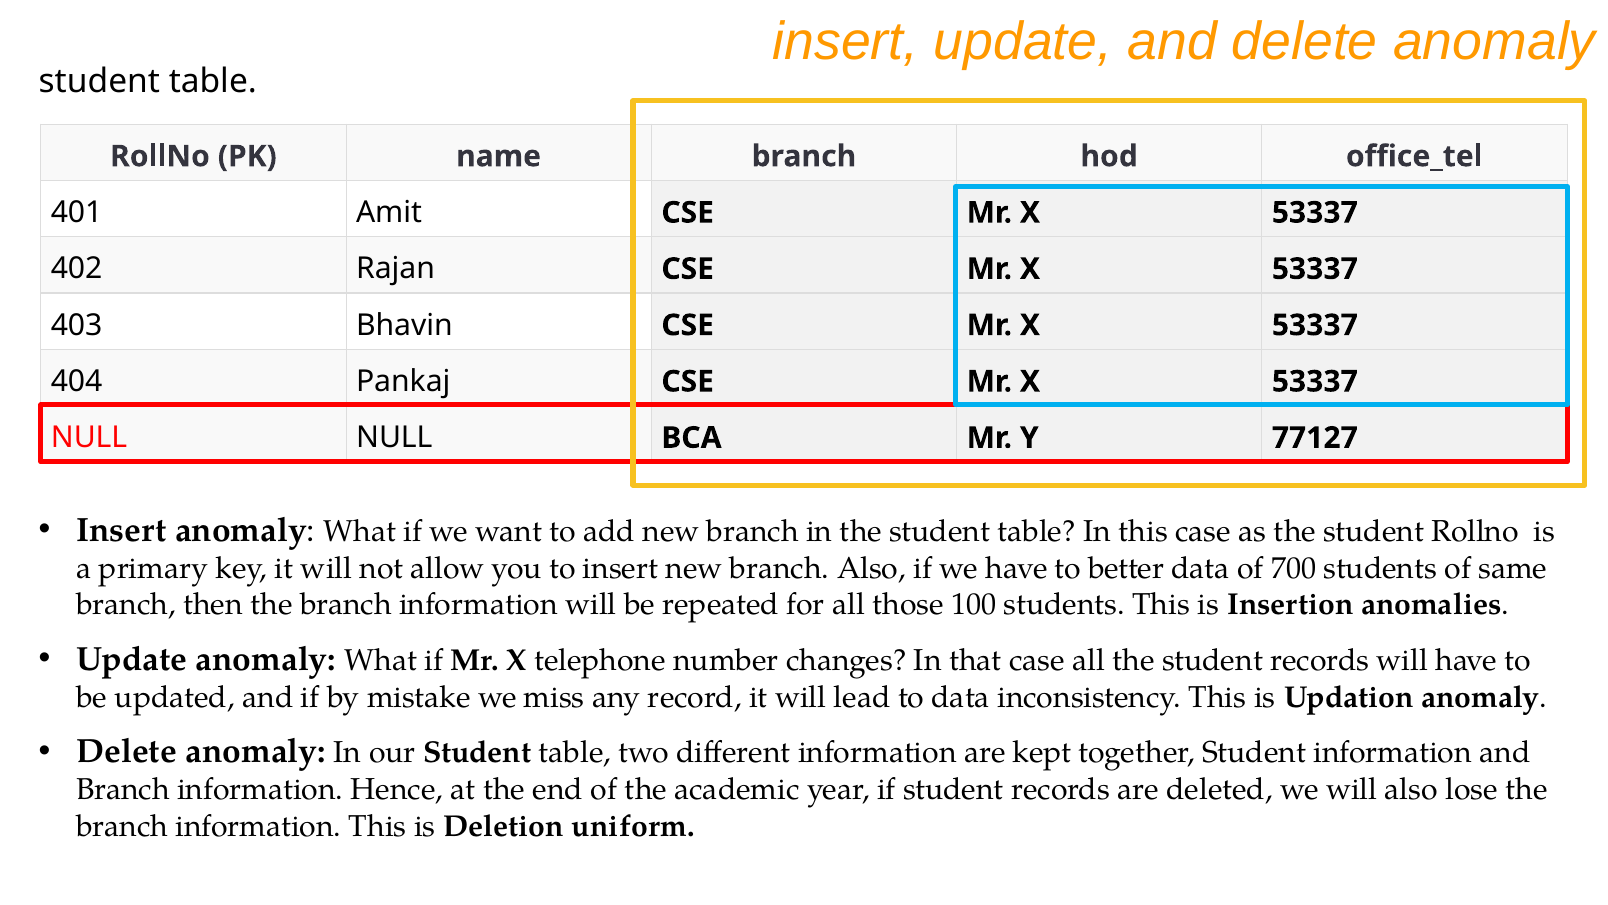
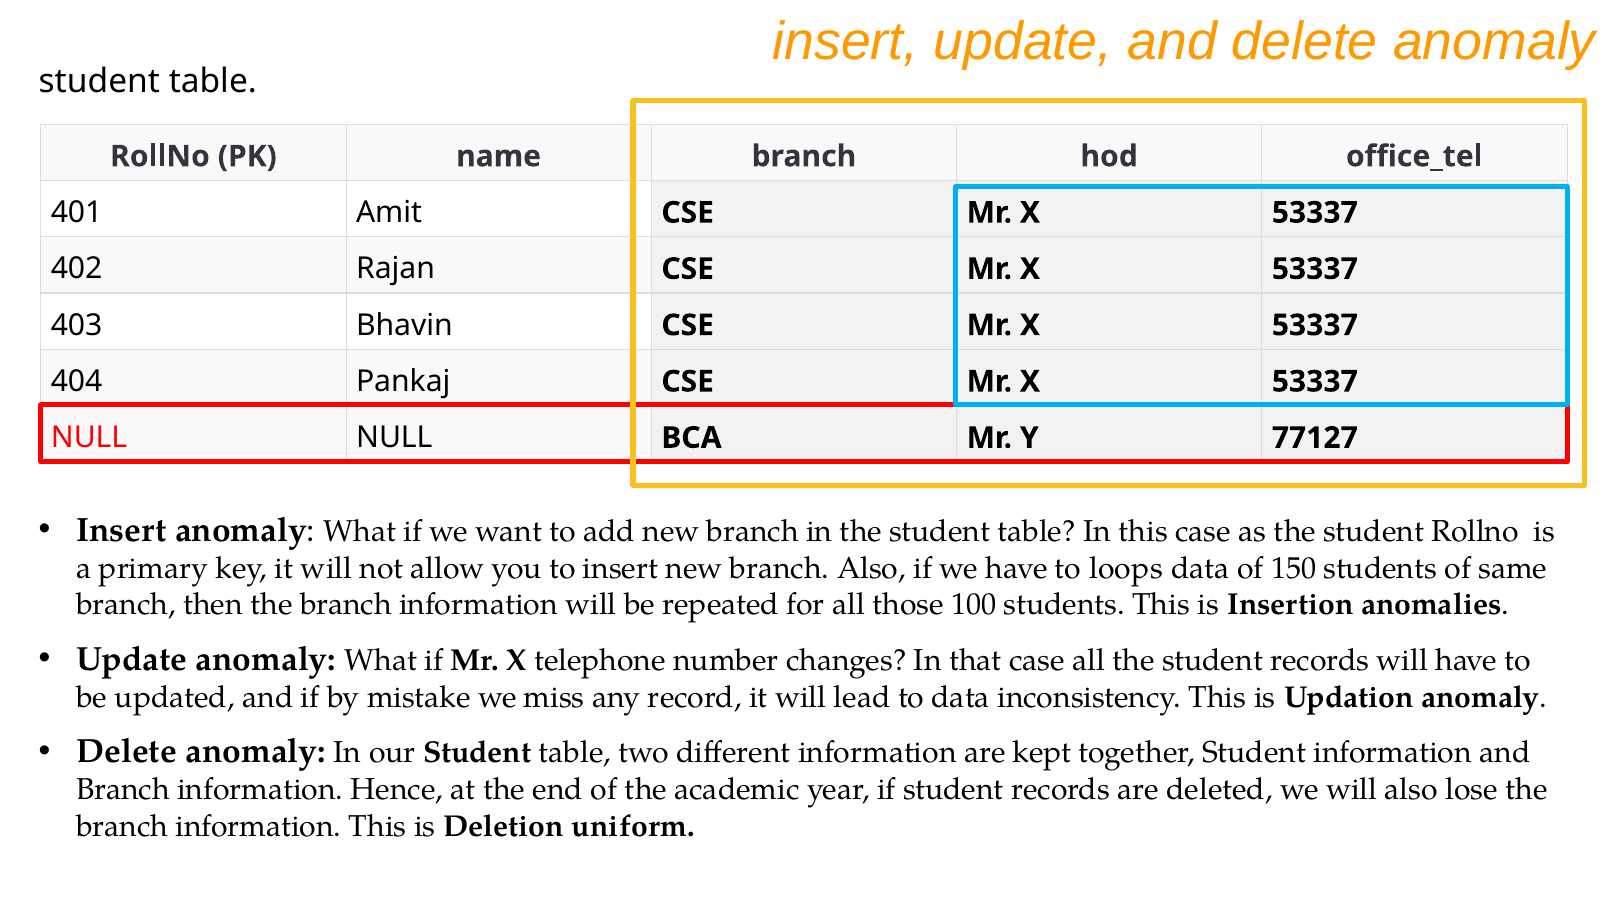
better: better -> loops
700: 700 -> 150
